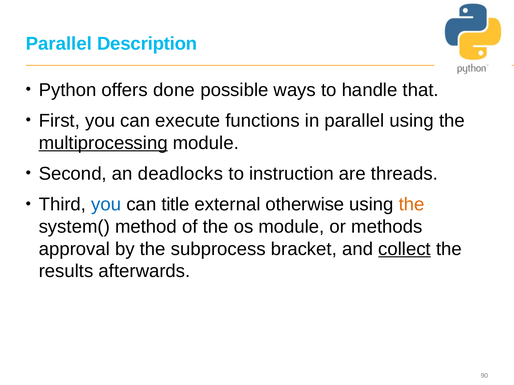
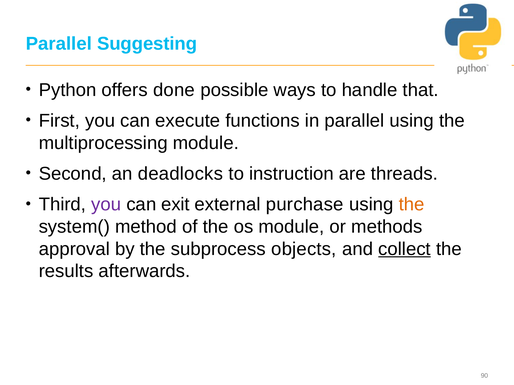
Description: Description -> Suggesting
multiprocessing underline: present -> none
you at (106, 205) colour: blue -> purple
title: title -> exit
otherwise: otherwise -> purchase
bracket: bracket -> objects
